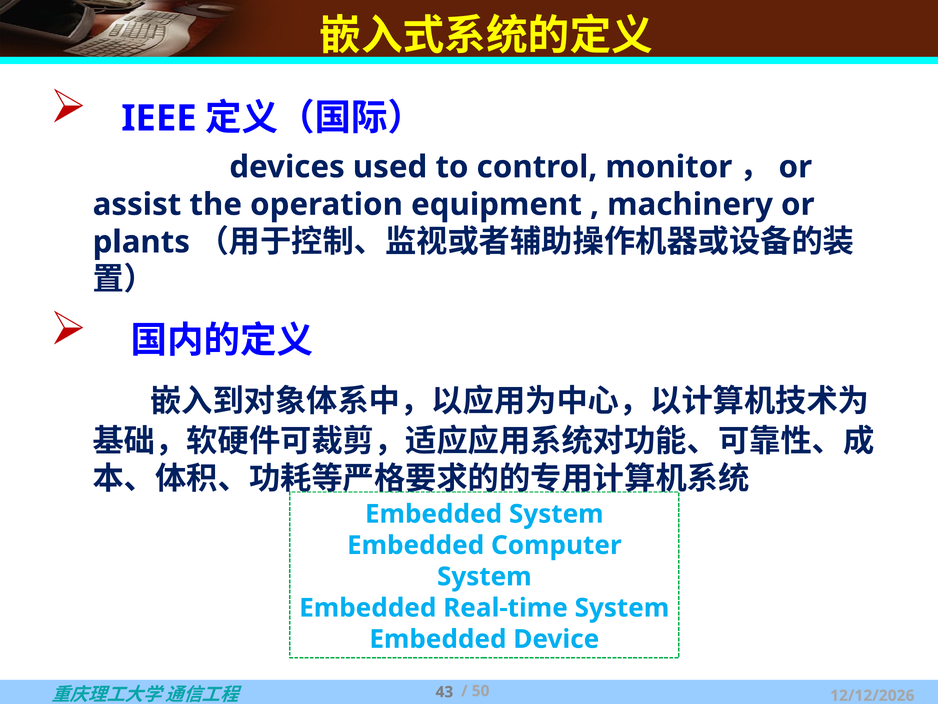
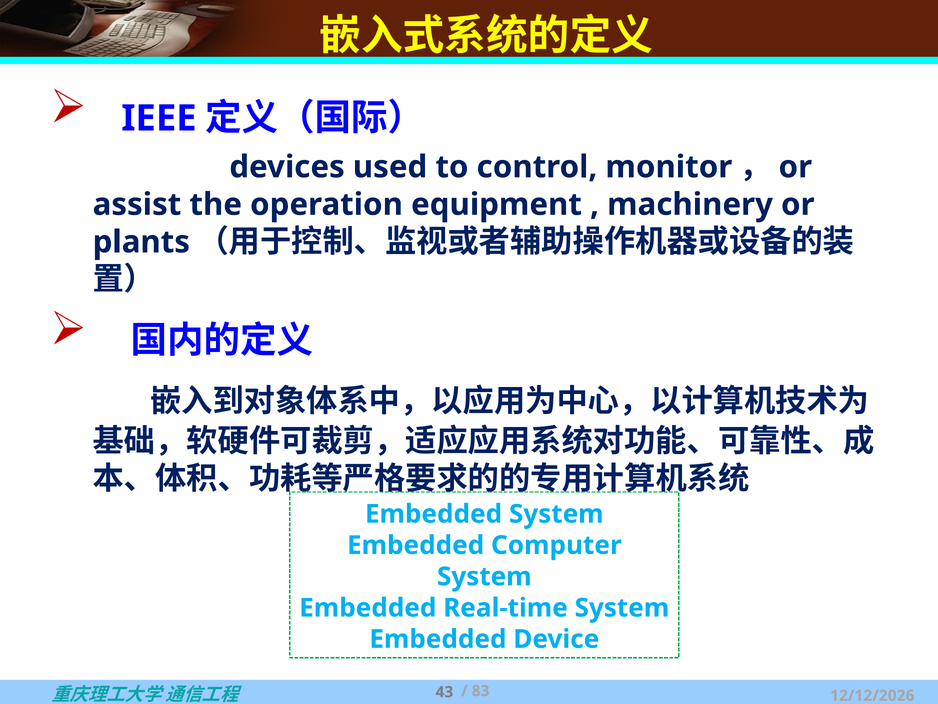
50: 50 -> 83
